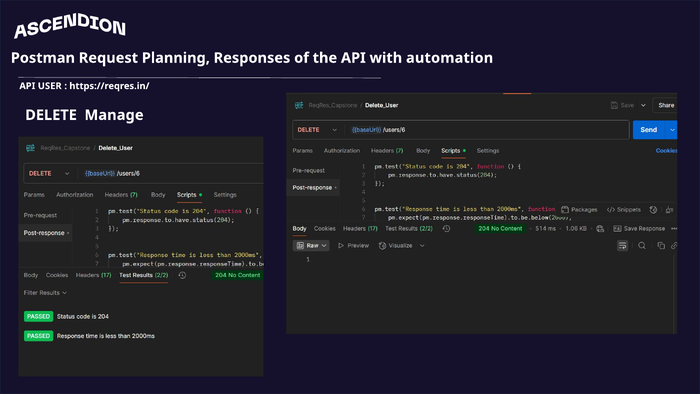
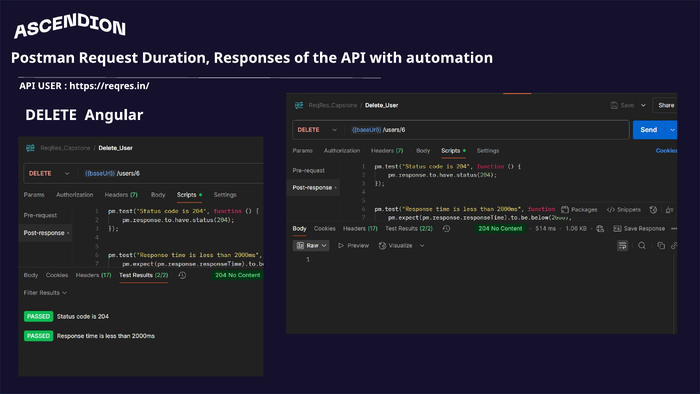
Planning: Planning -> Duration
Manage: Manage -> Angular
